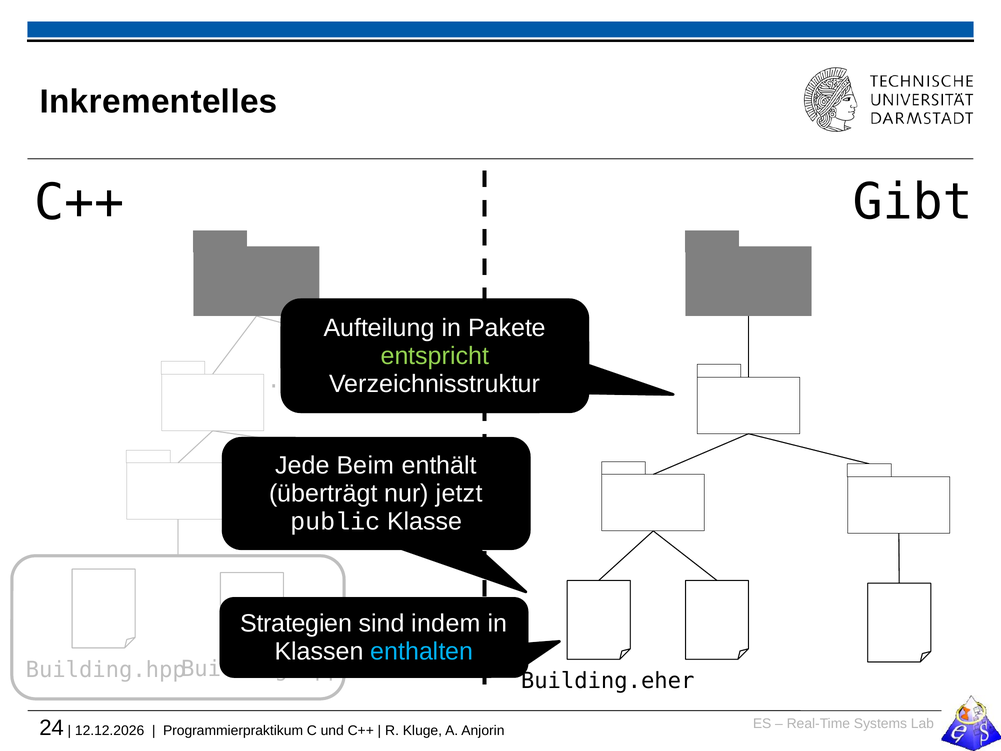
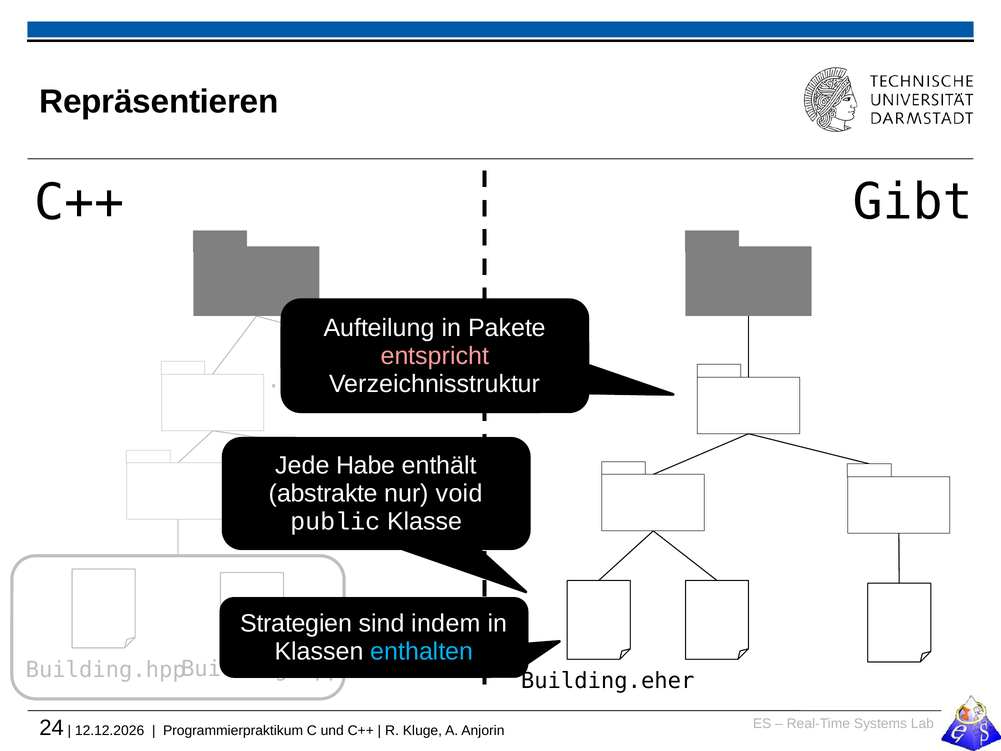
Inkrementelles: Inkrementelles -> Repräsentieren
entspricht colour: light green -> pink
Beim: Beim -> Habe
überträgt: überträgt -> abstrakte
jetzt: jetzt -> void
